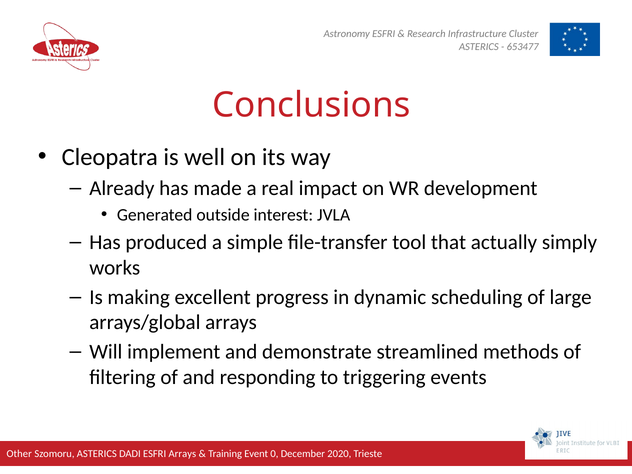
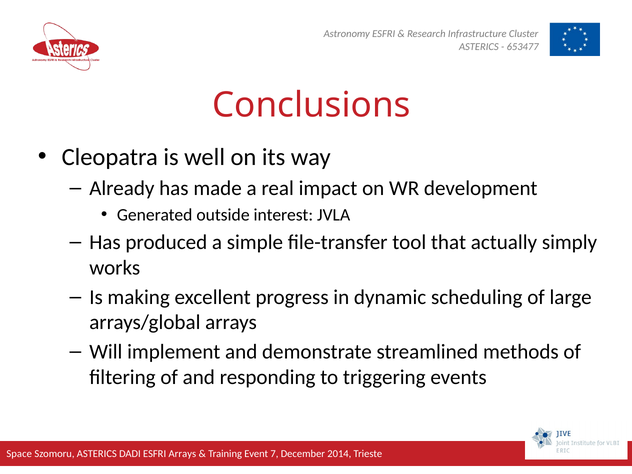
Other: Other -> Space
0: 0 -> 7
2020: 2020 -> 2014
